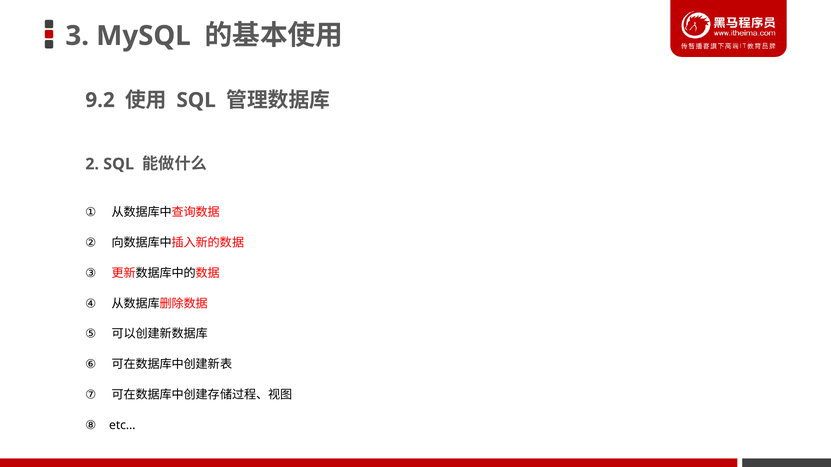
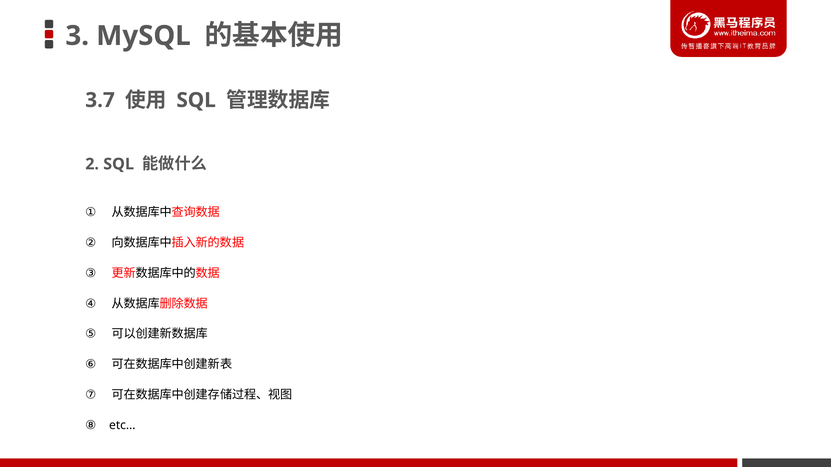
9.2: 9.2 -> 3.7
